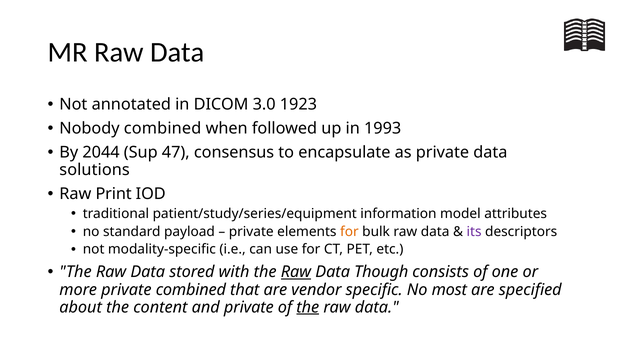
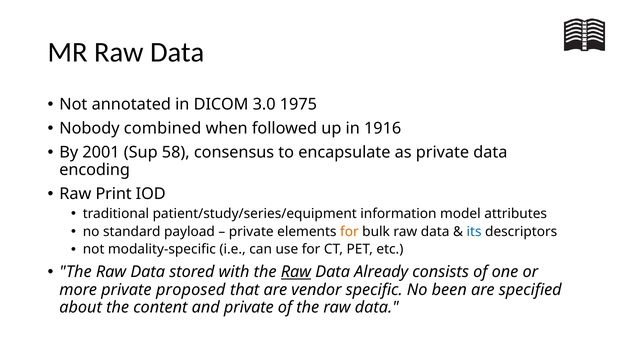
1923: 1923 -> 1975
1993: 1993 -> 1916
2044: 2044 -> 2001
47: 47 -> 58
solutions: solutions -> encoding
its colour: purple -> blue
Though: Though -> Already
private combined: combined -> proposed
most: most -> been
the at (308, 308) underline: present -> none
